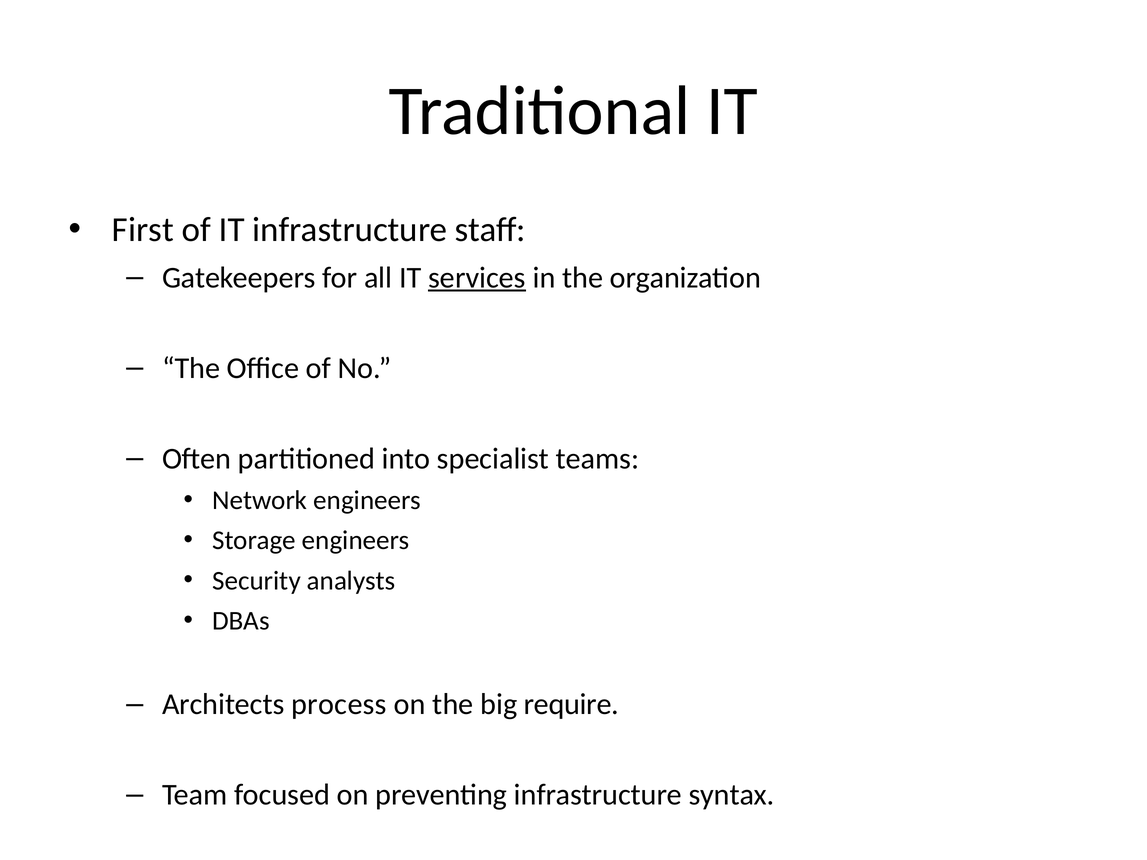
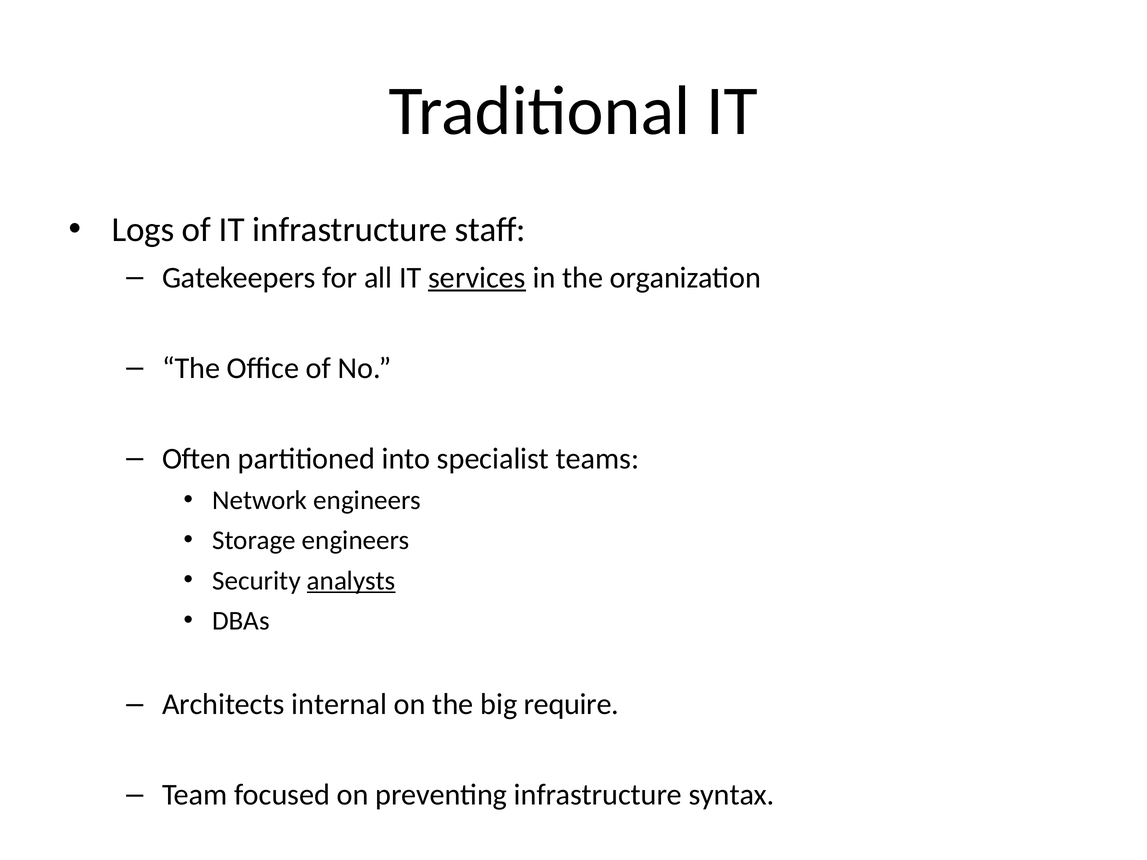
First: First -> Logs
analysts underline: none -> present
process: process -> internal
